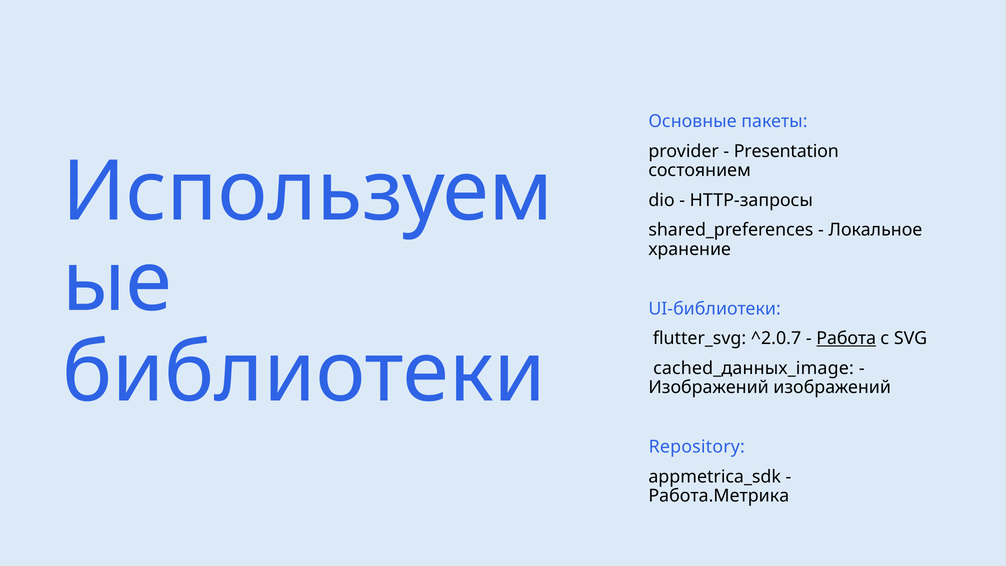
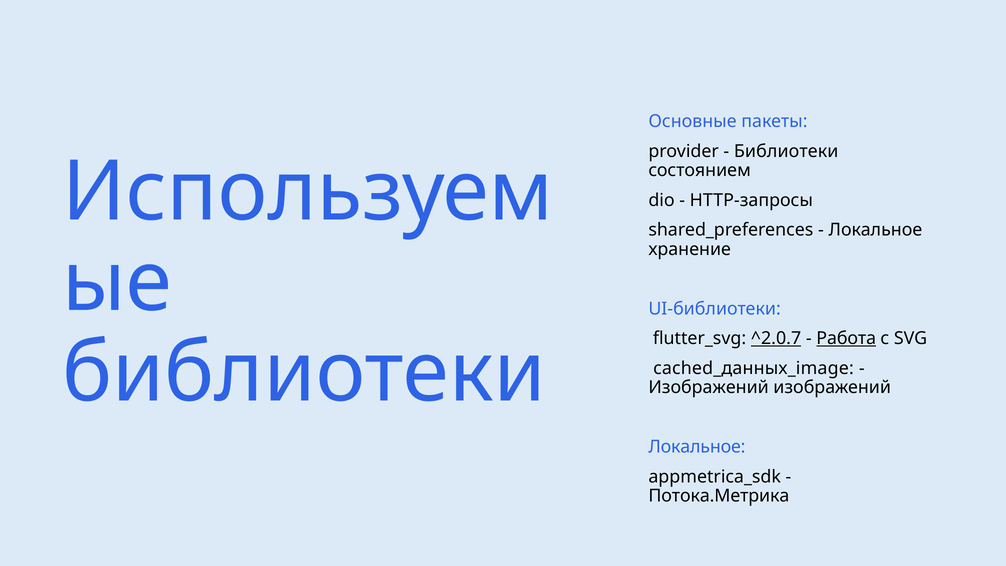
Presentation at (786, 151): Presentation -> Библиотеки
^2.0.7 underline: none -> present
Repository at (697, 447): Repository -> Локальное
Работа.Метрика: Работа.Метрика -> Потока.Метрика
